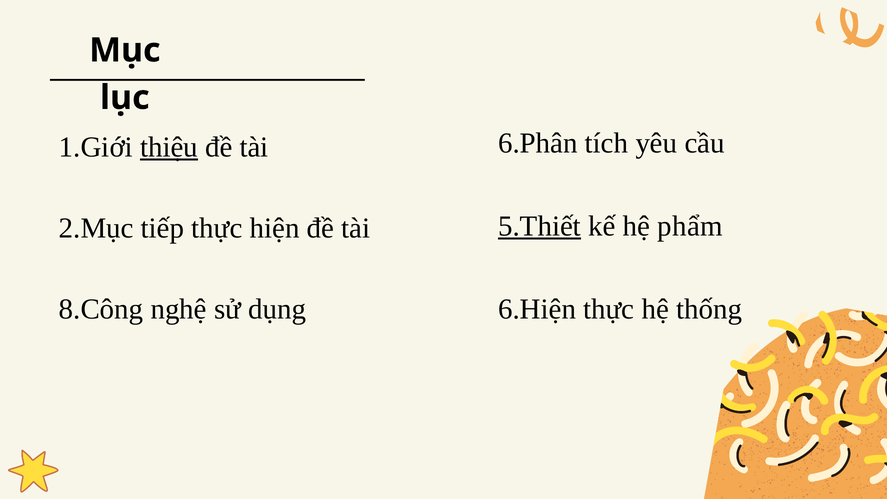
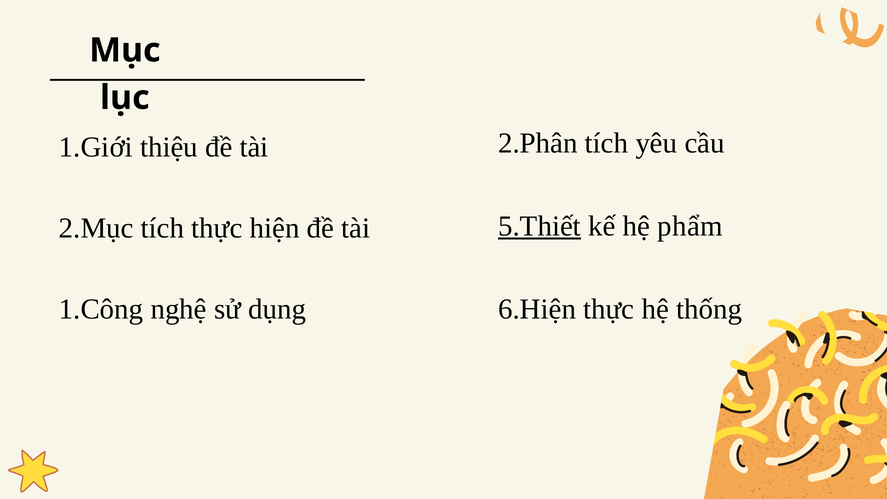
6.Phân: 6.Phân -> 2.Phân
thiệu underline: present -> none
2.Mục tiếp: tiếp -> tích
8.Công: 8.Công -> 1.Công
